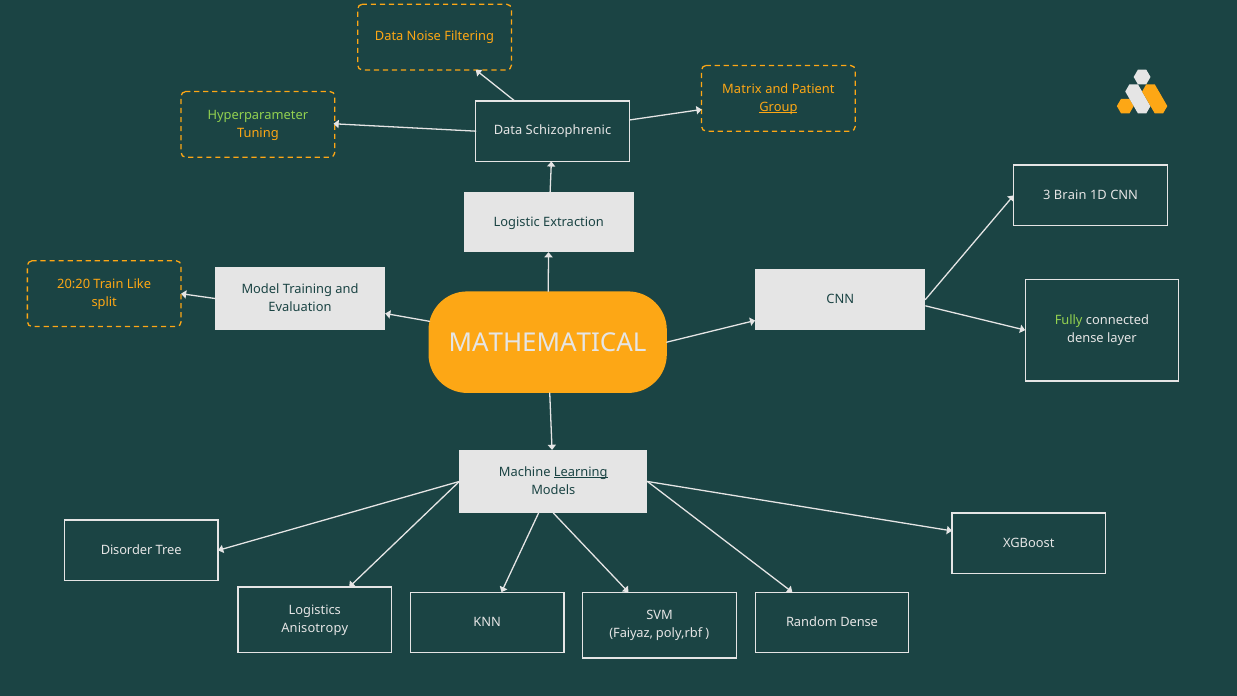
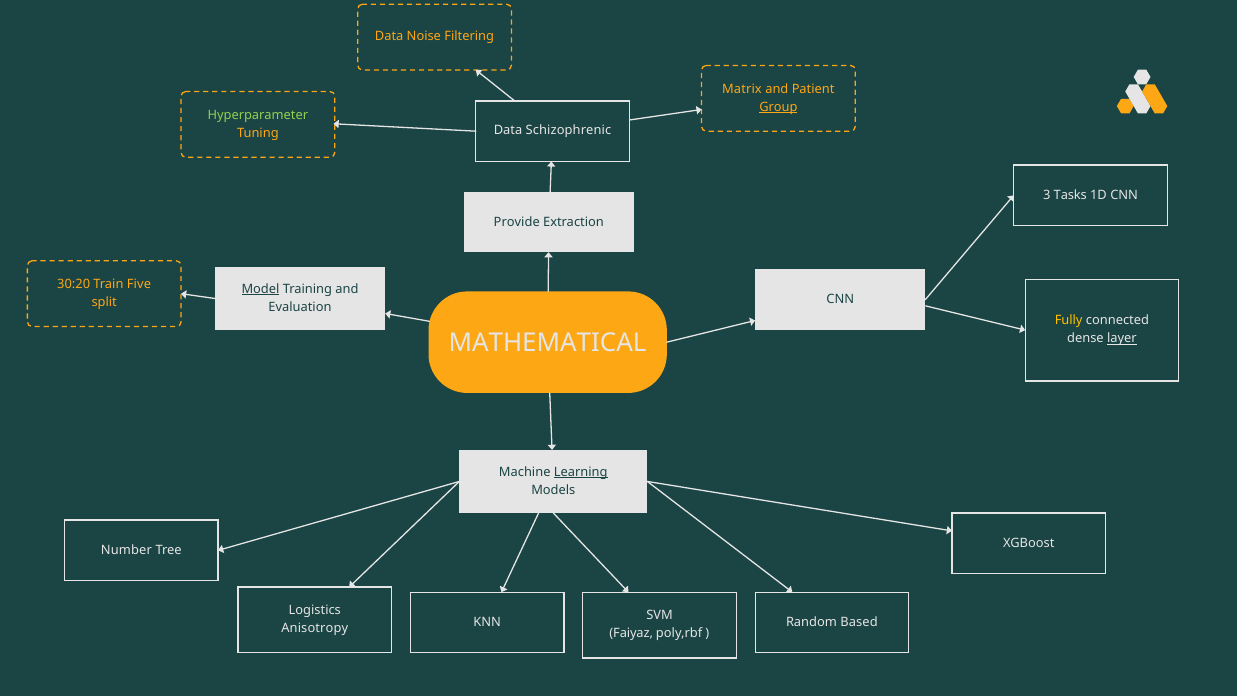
Brain: Brain -> Tasks
Logistic: Logistic -> Provide
20:20: 20:20 -> 30:20
Like: Like -> Five
Model underline: none -> present
Fully colour: light green -> yellow
layer underline: none -> present
Disorder: Disorder -> Number
Random Dense: Dense -> Based
